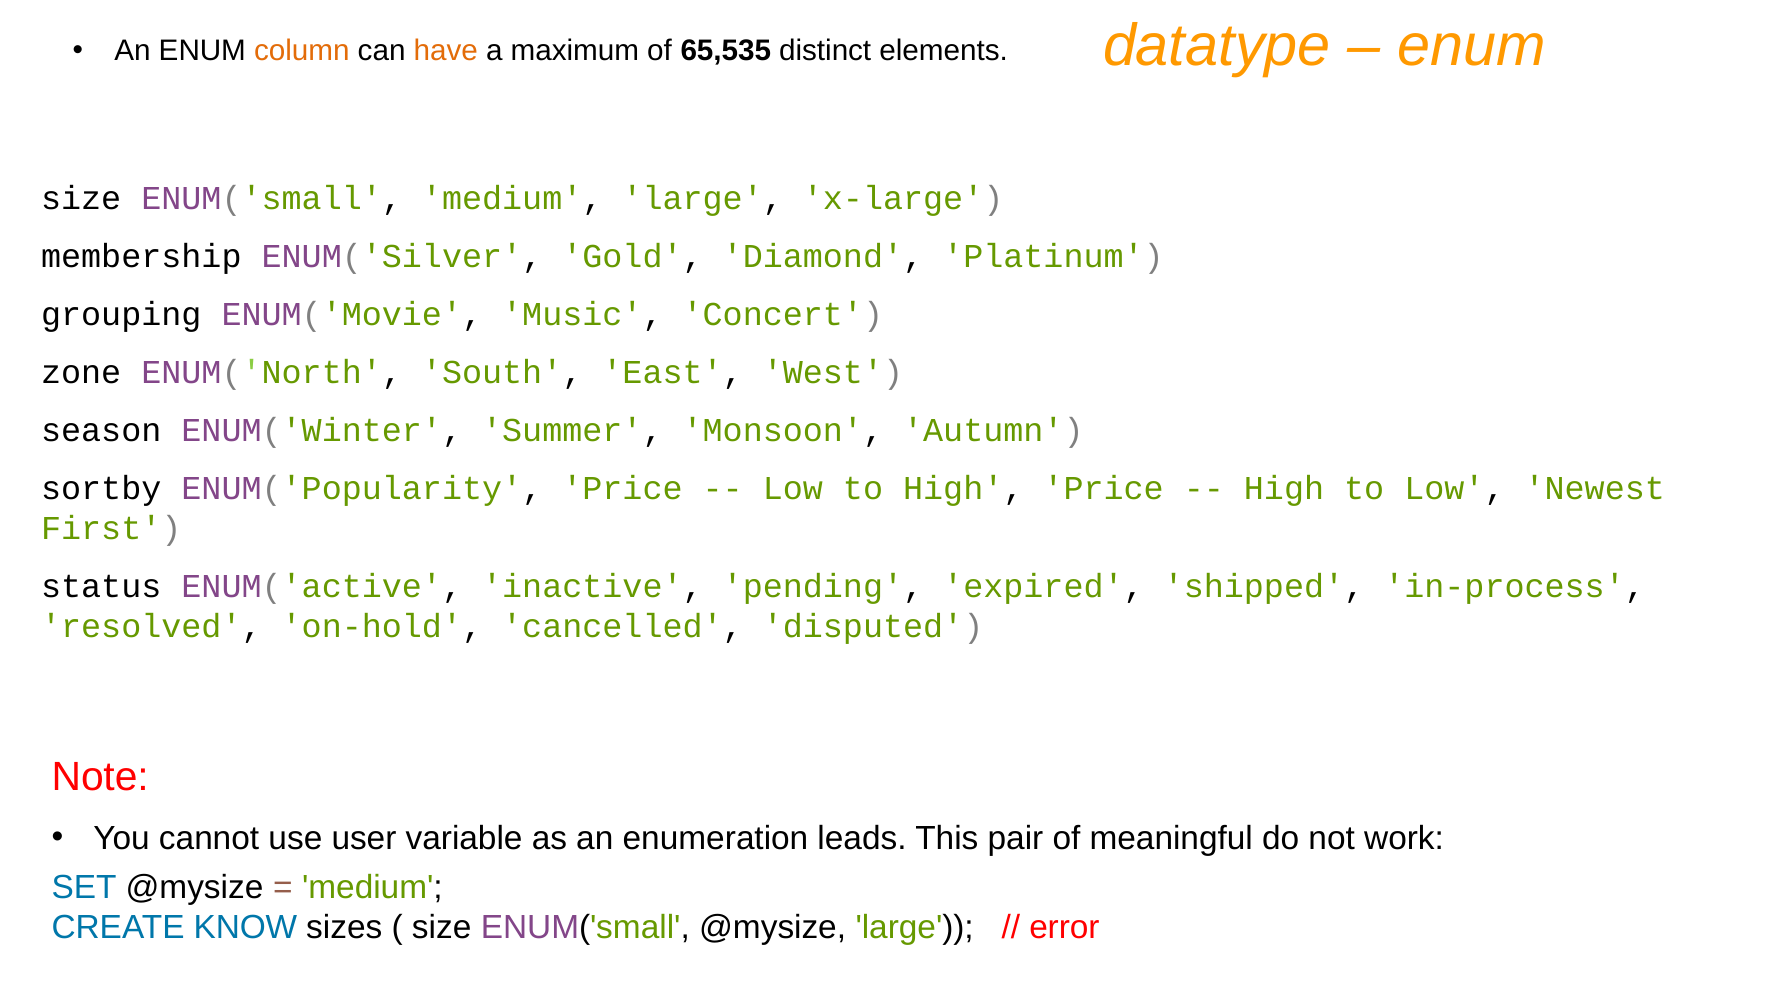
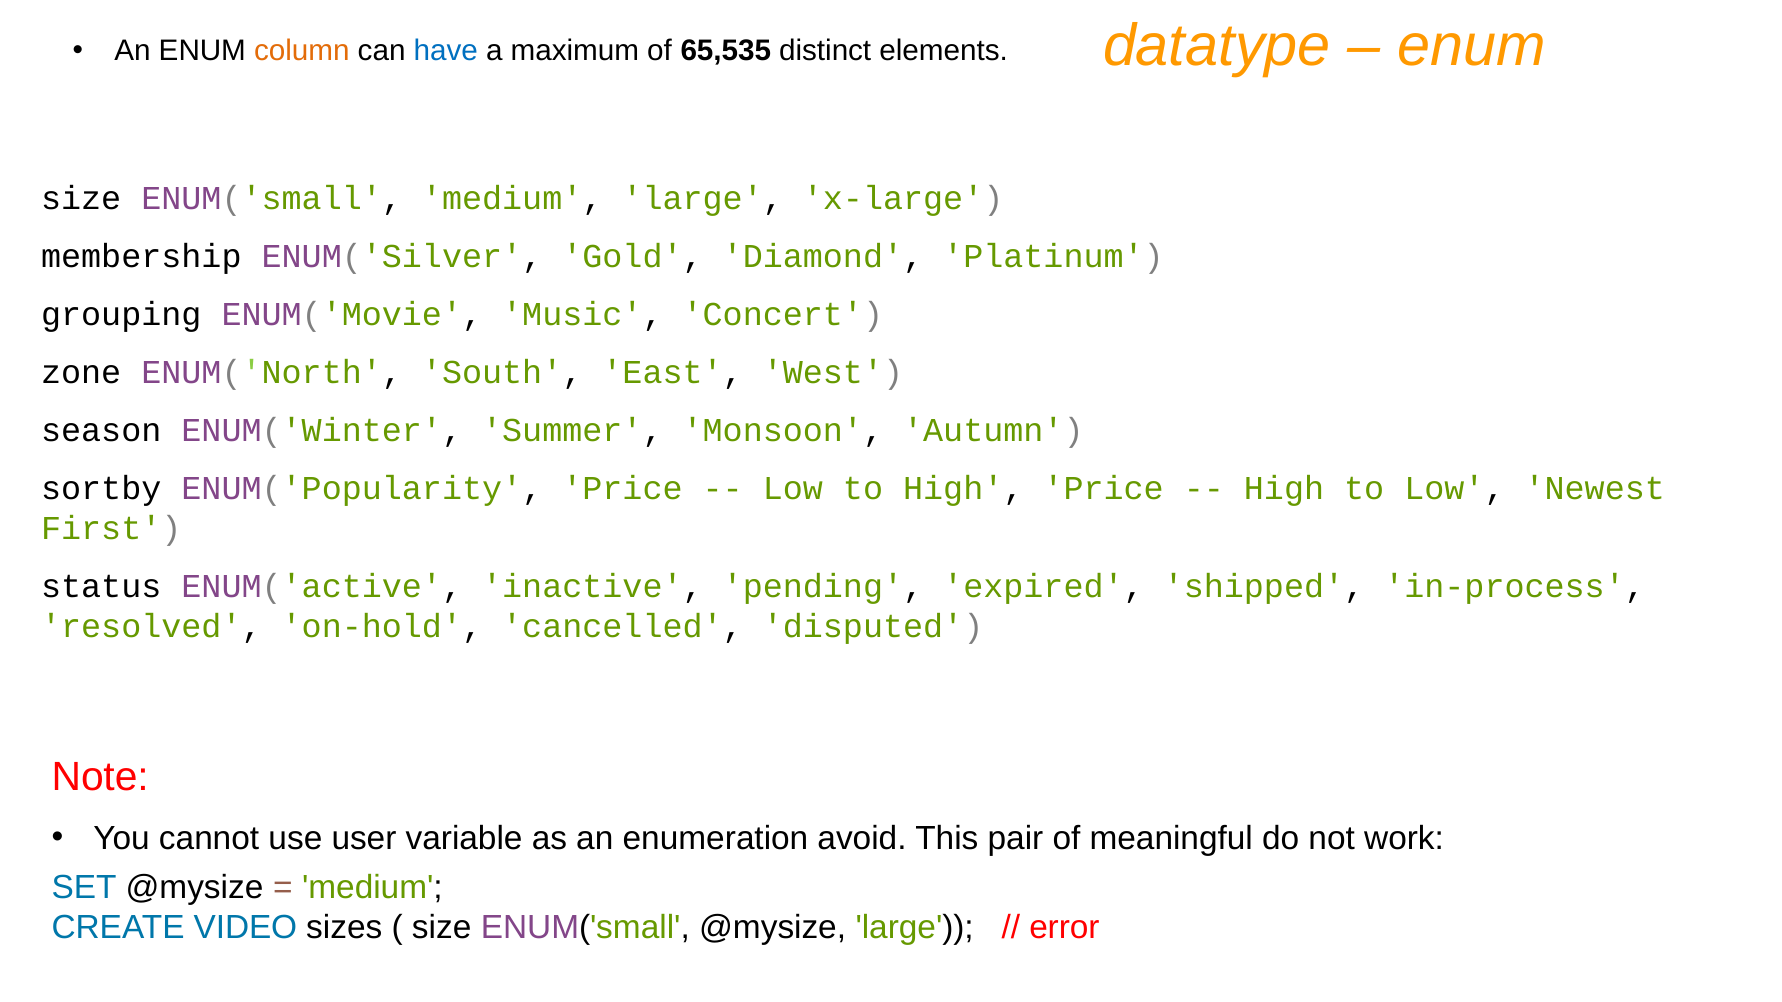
have colour: orange -> blue
leads: leads -> avoid
KNOW: KNOW -> VIDEO
